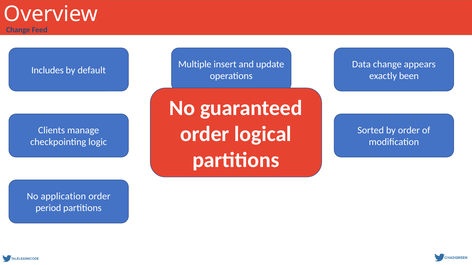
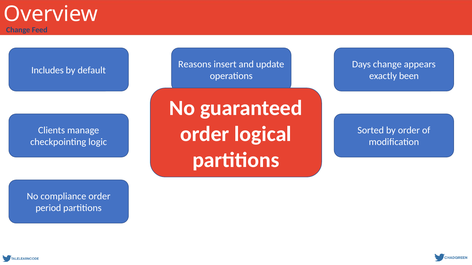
Multiple: Multiple -> Reasons
Data: Data -> Days
application: application -> compliance
